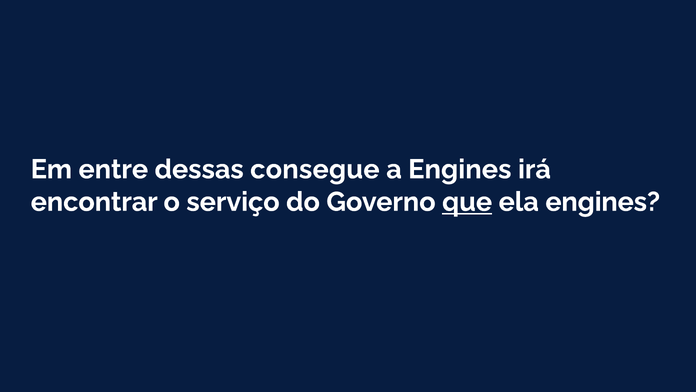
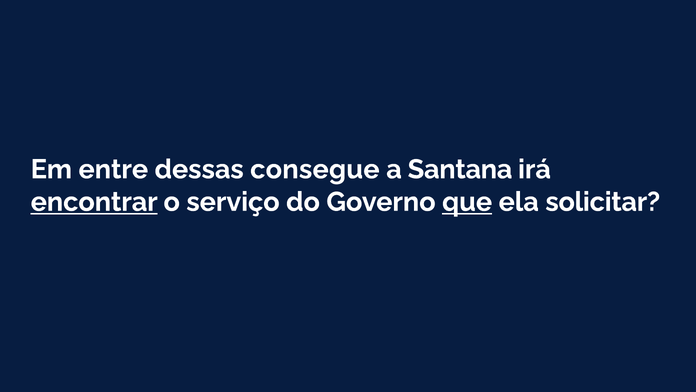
a Engines: Engines -> Santana
encontrar underline: none -> present
ela engines: engines -> solicitar
